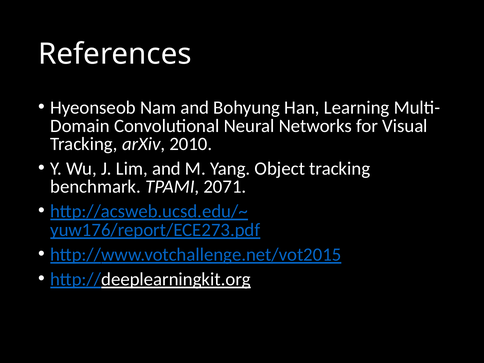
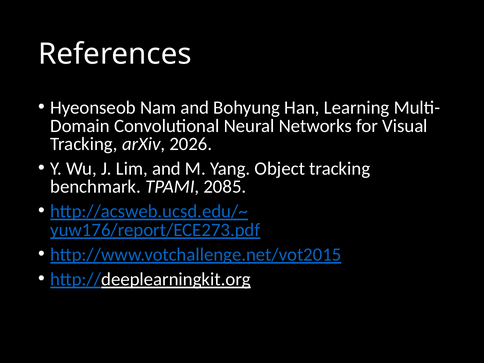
2010: 2010 -> 2026
2071: 2071 -> 2085
